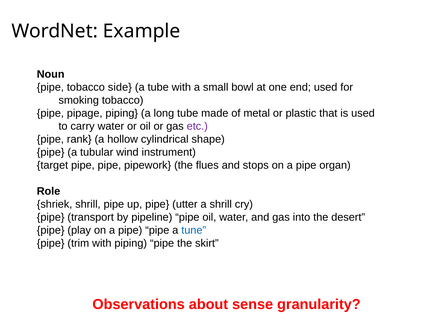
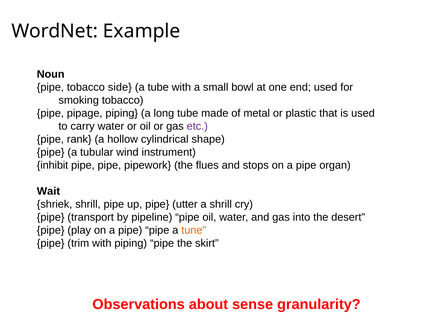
target: target -> inhibit
Role: Role -> Wait
tune colour: blue -> orange
